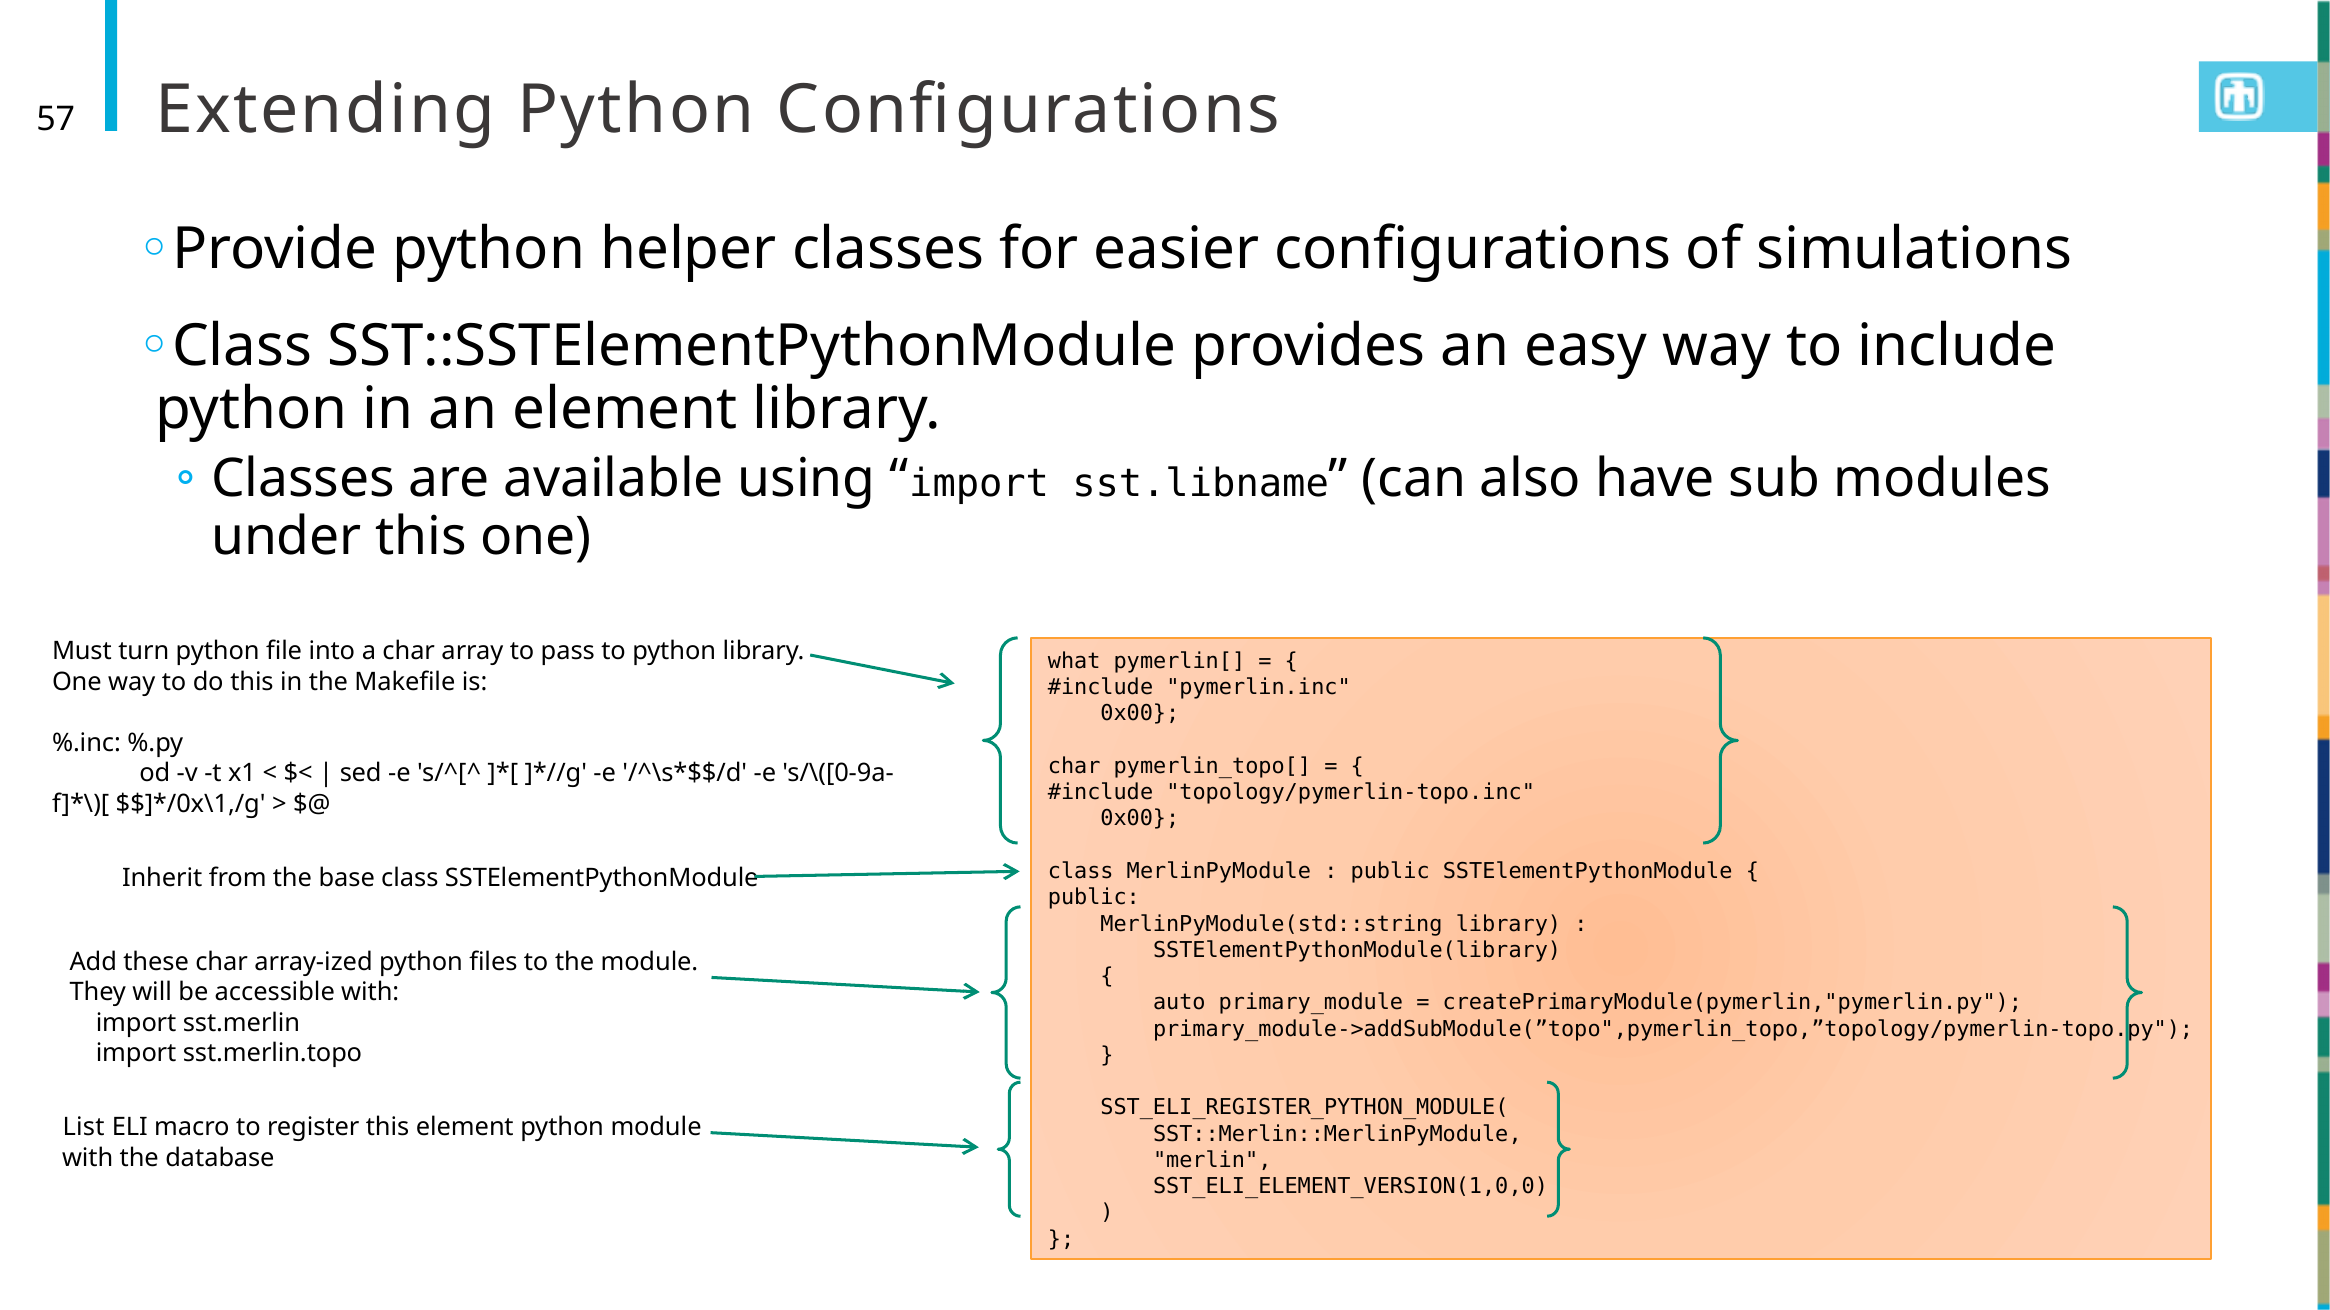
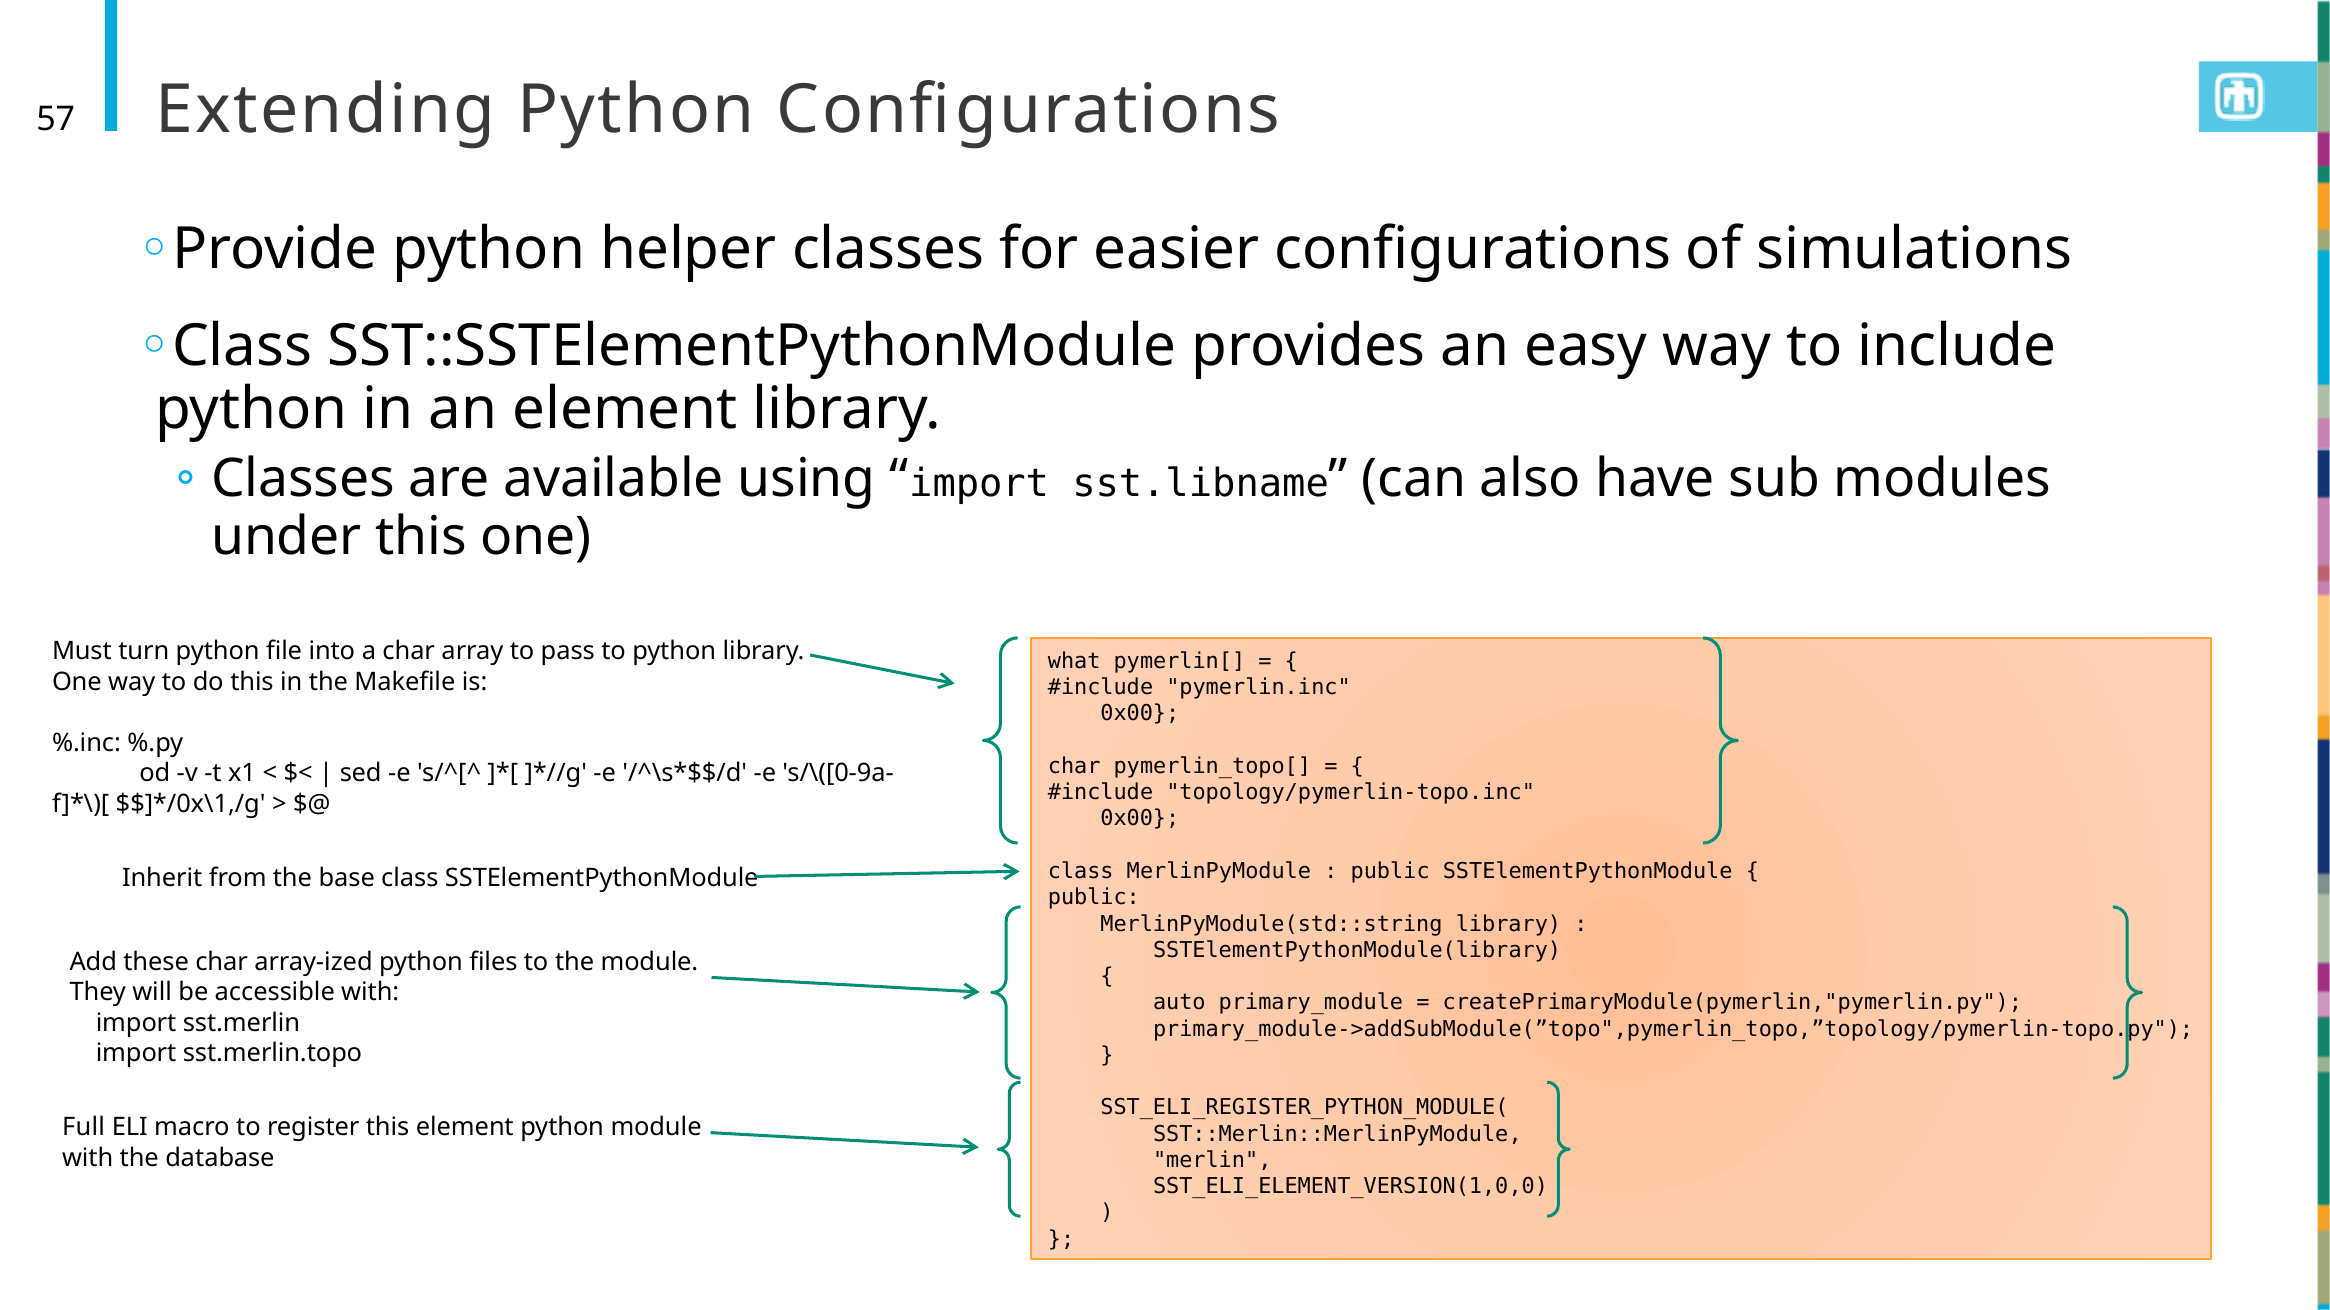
List: List -> Full
